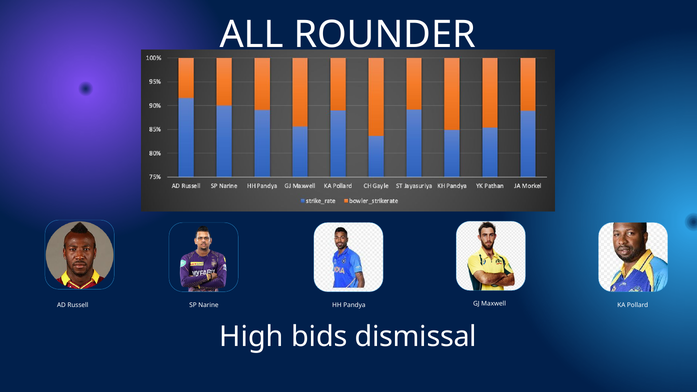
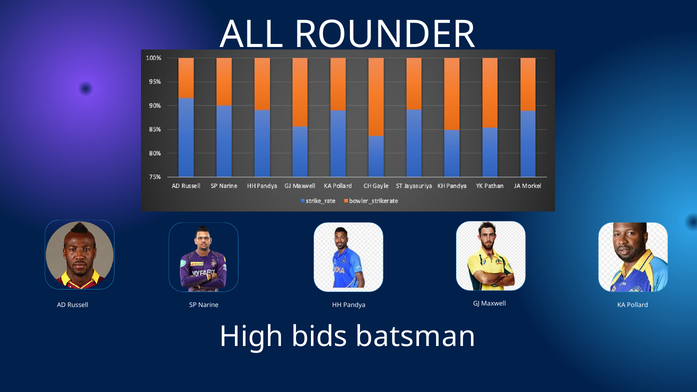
dismissal: dismissal -> batsman
